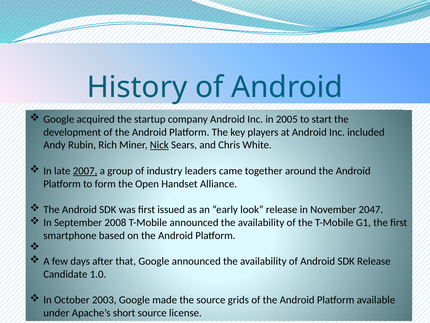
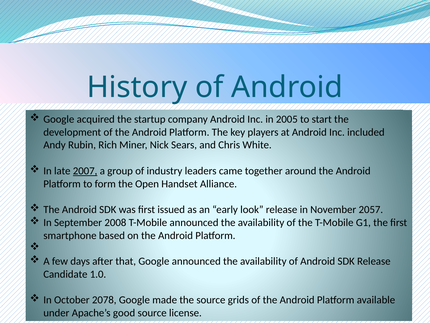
Nick underline: present -> none
2047: 2047 -> 2057
2003: 2003 -> 2078
short: short -> good
